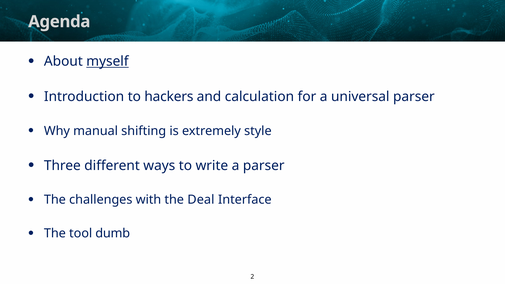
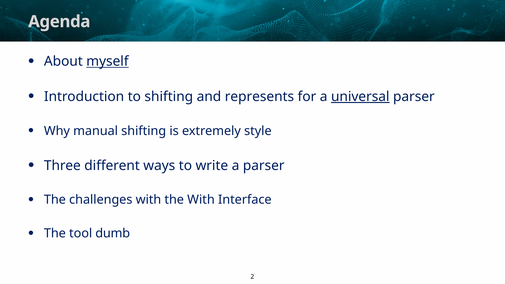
to hackers: hackers -> shifting
calculation: calculation -> represents
universal underline: none -> present
the Deal: Deal -> With
